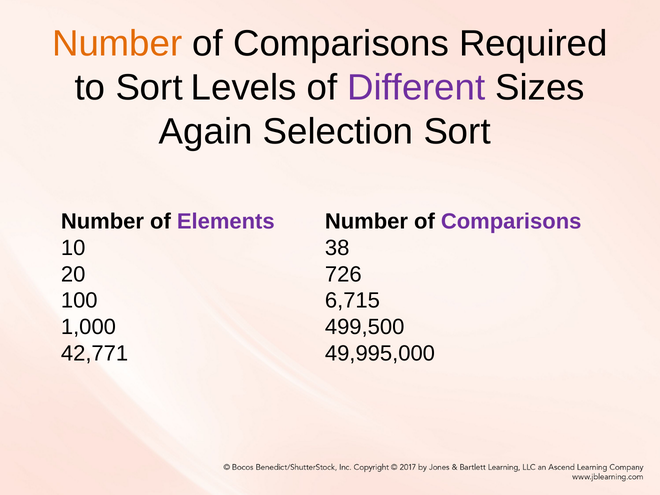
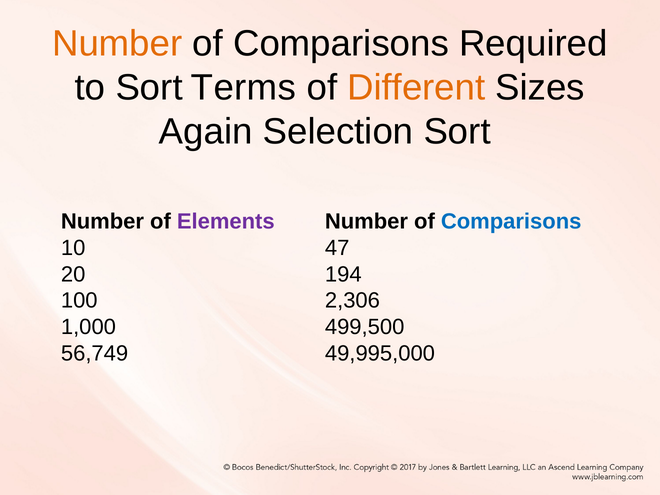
Levels: Levels -> Terms
Different colour: purple -> orange
Comparisons at (511, 221) colour: purple -> blue
38: 38 -> 47
726: 726 -> 194
6,715: 6,715 -> 2,306
42,771: 42,771 -> 56,749
